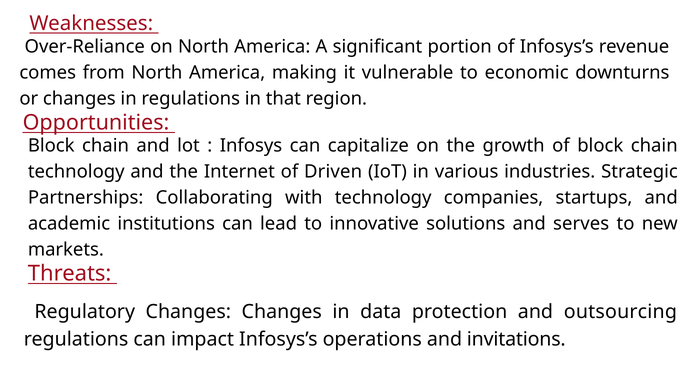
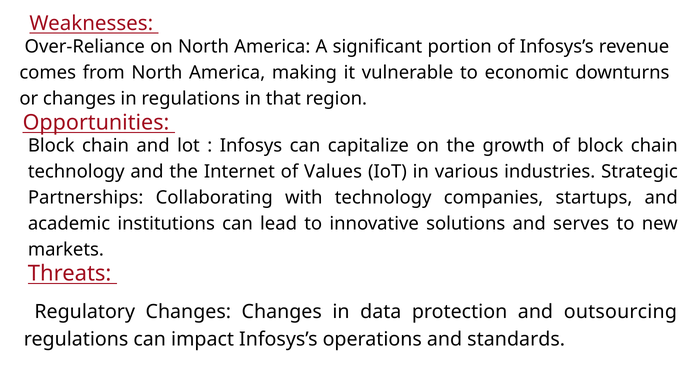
Driven: Driven -> Values
invitations: invitations -> standards
